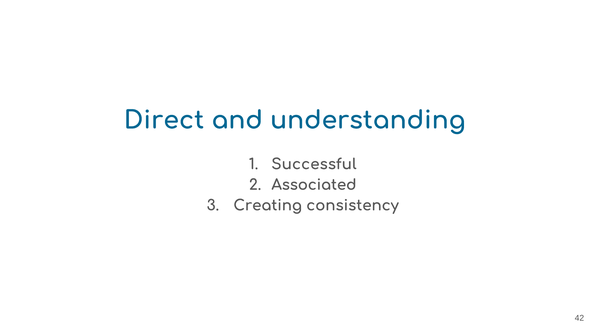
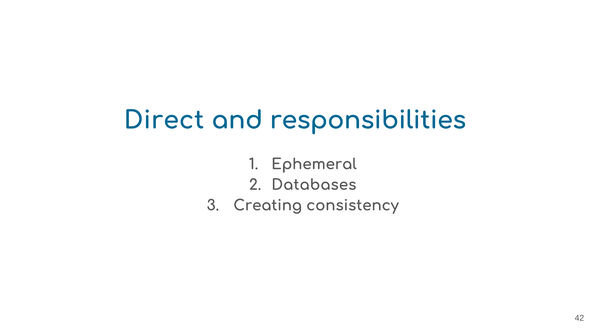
understanding: understanding -> responsibilities
Successful: Successful -> Ephemeral
Associated: Associated -> Databases
